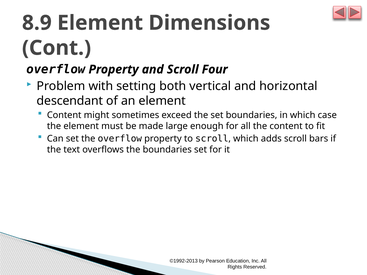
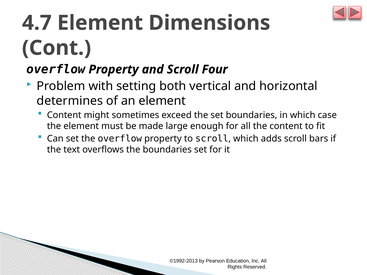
8.9: 8.9 -> 4.7
descendant: descendant -> determines
